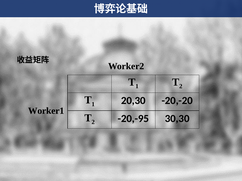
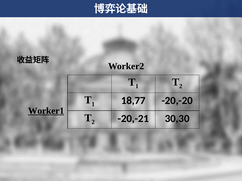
20,30: 20,30 -> 18,77
Worker1 underline: none -> present
-20,-95: -20,-95 -> -20,-21
